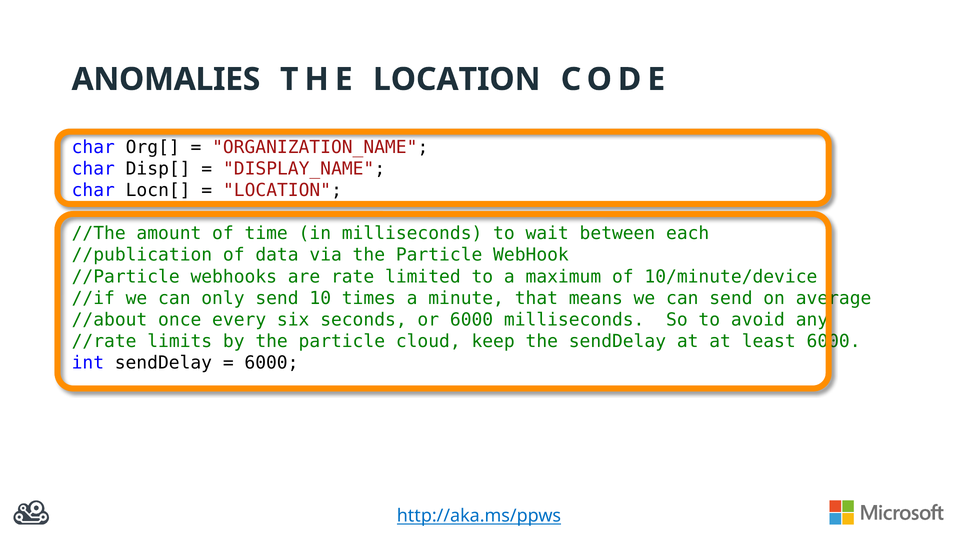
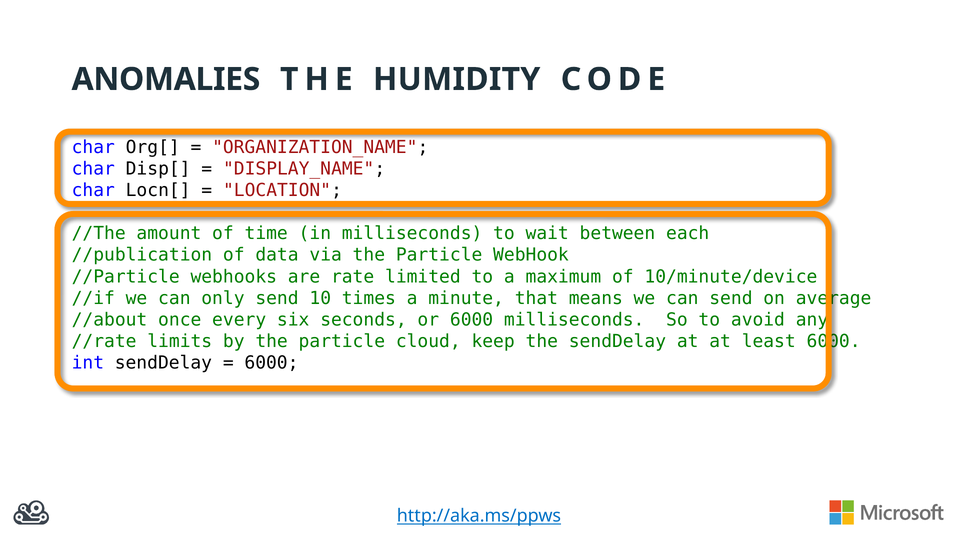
THE LOCATION: LOCATION -> HUMIDITY
